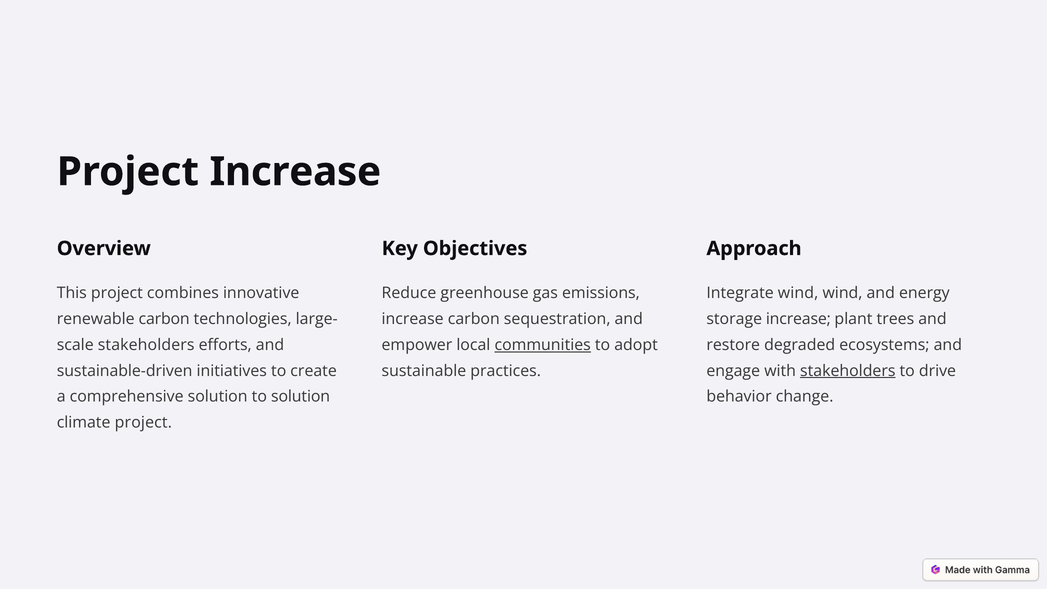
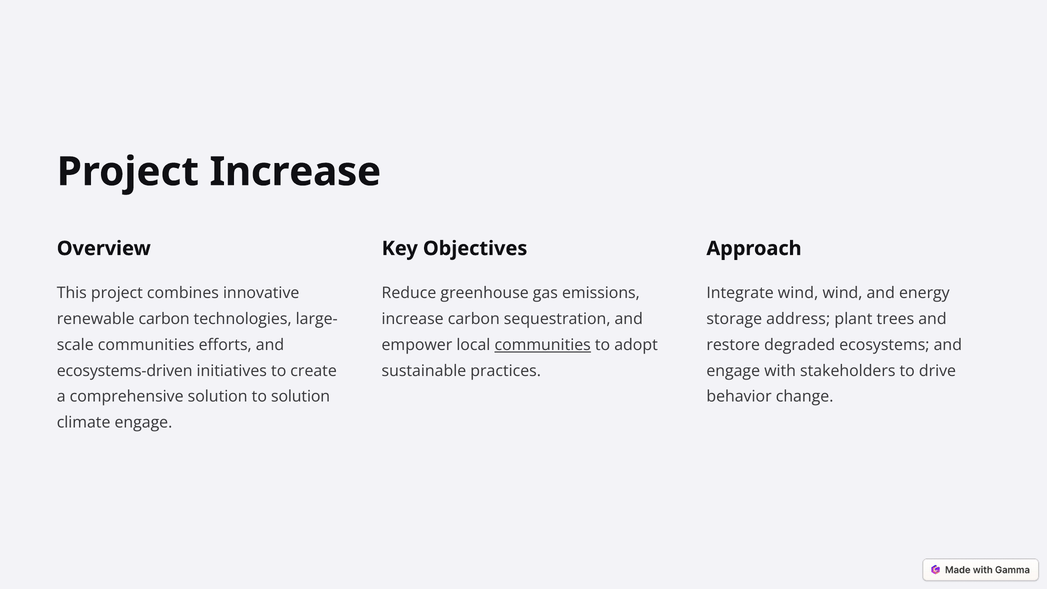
storage increase: increase -> address
stakeholders at (146, 345): stakeholders -> communities
sustainable-driven: sustainable-driven -> ecosystems-driven
stakeholders at (848, 371) underline: present -> none
climate project: project -> engage
